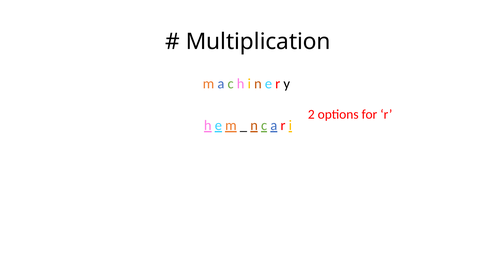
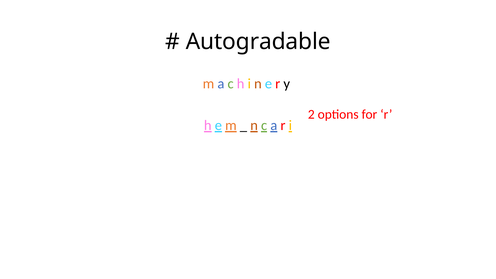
Multiplication: Multiplication -> Autogradable
